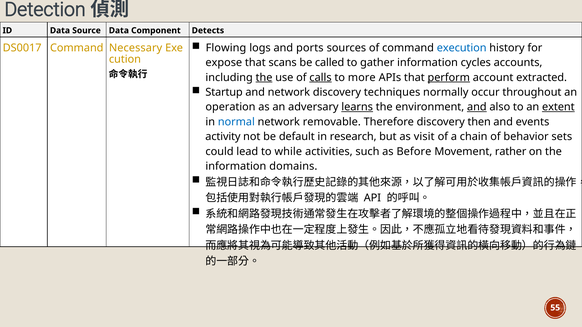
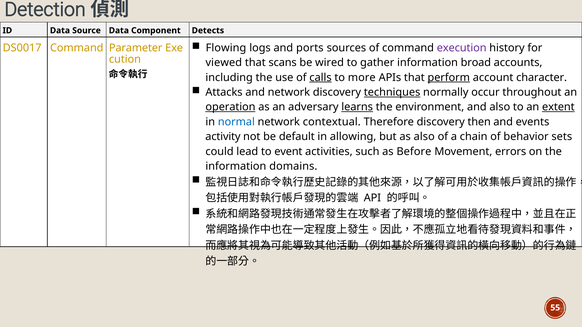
execution colour: blue -> purple
Necessary: Necessary -> Parameter
expose: expose -> viewed
called: called -> wired
cycles: cycles -> broad
the at (264, 77) underline: present -> none
extracted: extracted -> character
Startup: Startup -> Attacks
techniques underline: none -> present
operation underline: none -> present
and at (477, 107) underline: present -> none
removable: removable -> contextual
research: research -> allowing
as visit: visit -> also
while: while -> event
rather: rather -> errors
